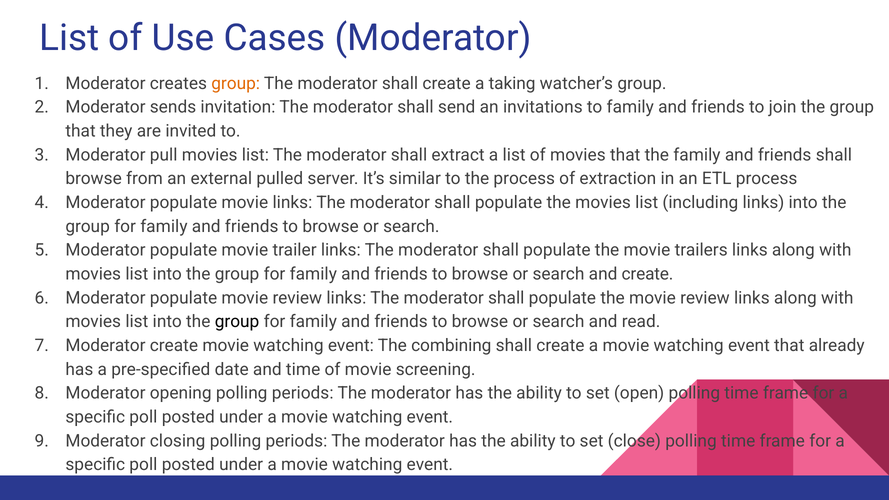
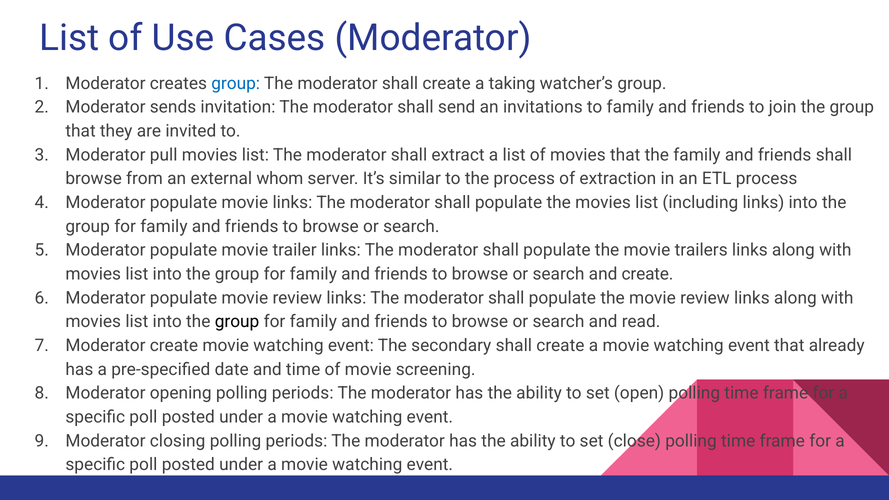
group at (236, 83) colour: orange -> blue
pulled: pulled -> whom
combining: combining -> secondary
